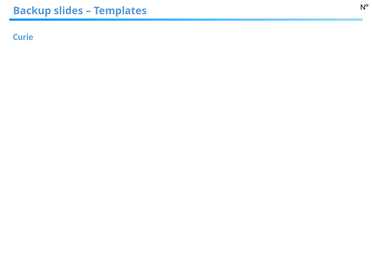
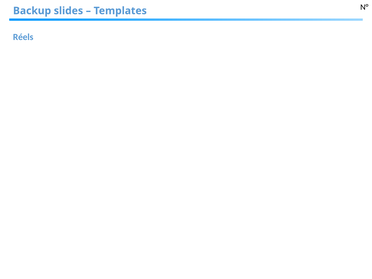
Curie: Curie -> Réels
